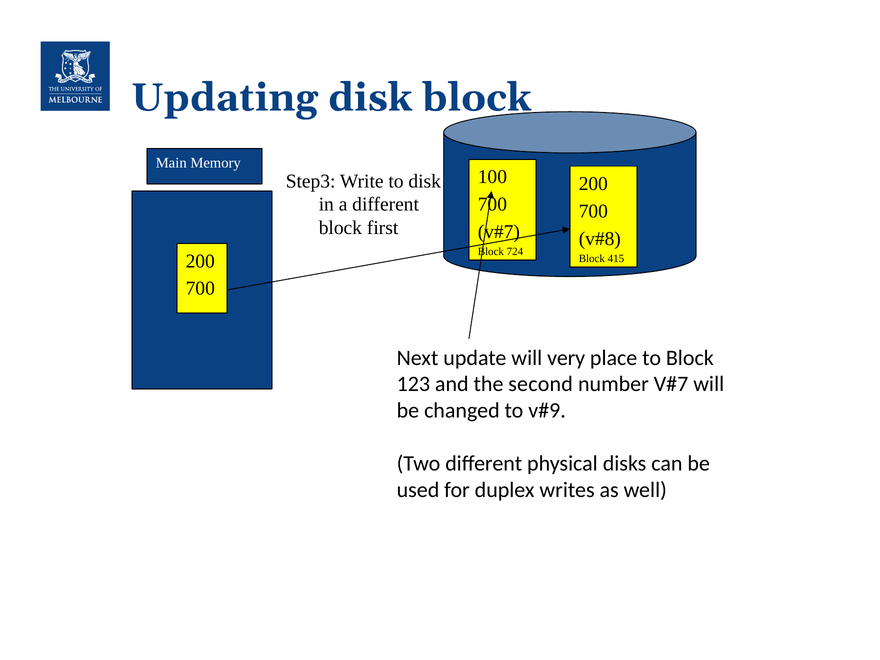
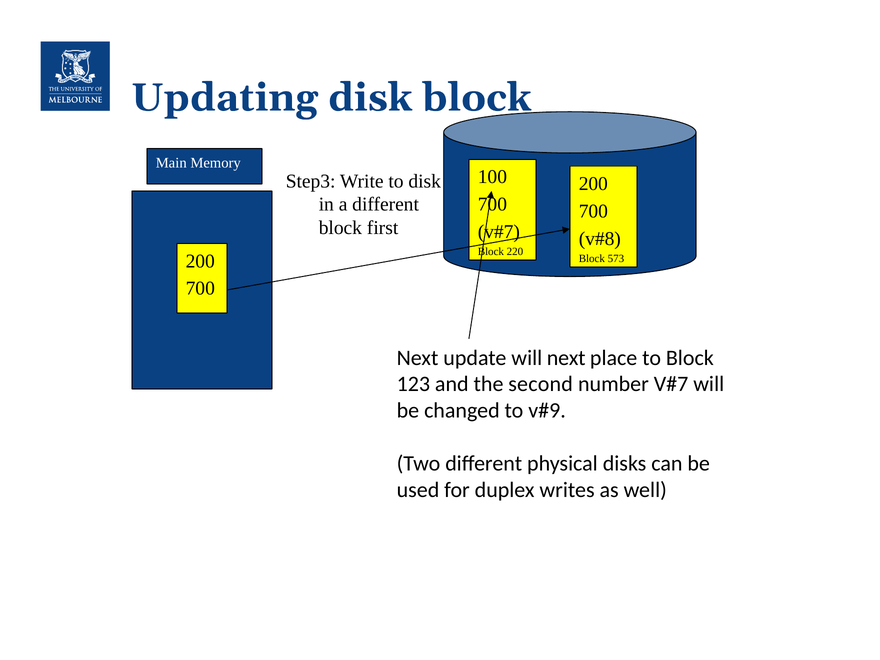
724: 724 -> 220
415: 415 -> 573
will very: very -> next
